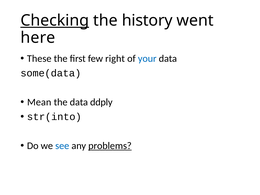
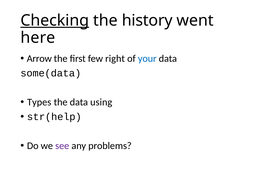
These: These -> Arrow
Mean: Mean -> Types
ddply: ddply -> using
str(into: str(into -> str(help
see colour: blue -> purple
problems underline: present -> none
